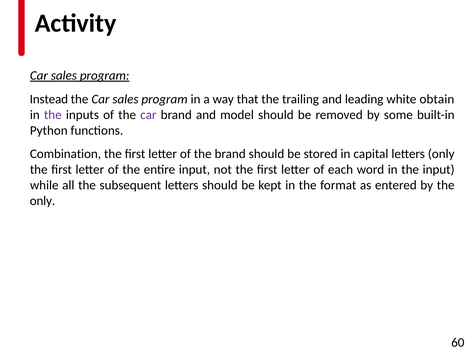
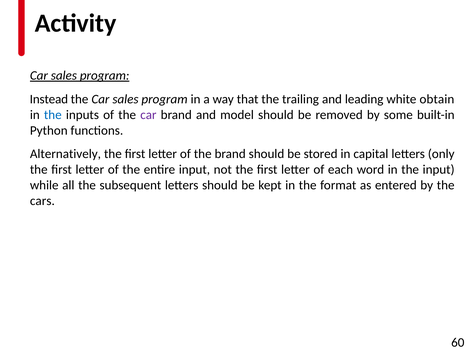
the at (53, 115) colour: purple -> blue
Combination: Combination -> Alternatively
only at (42, 201): only -> cars
